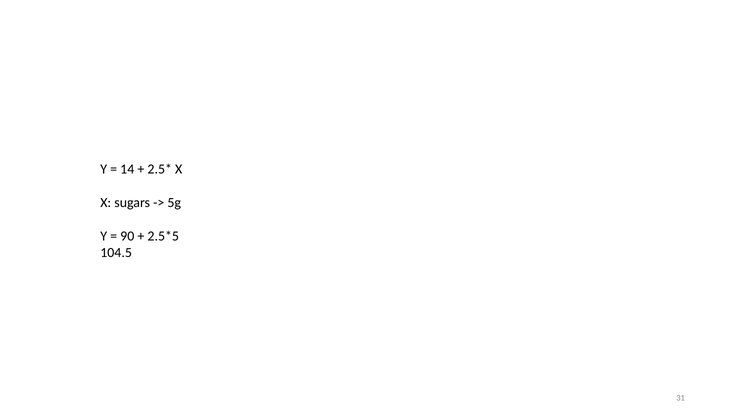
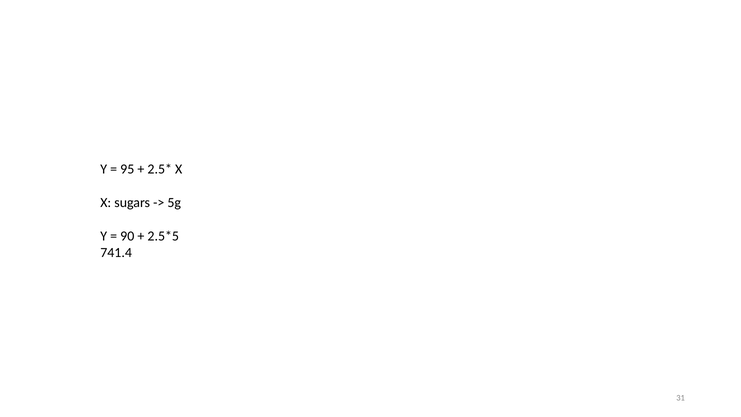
14: 14 -> 95
104.5: 104.5 -> 741.4
